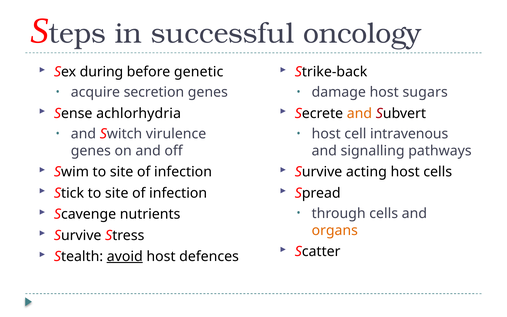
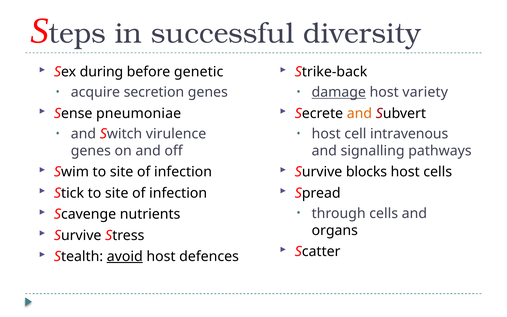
oncology: oncology -> diversity
damage underline: none -> present
sugars: sugars -> variety
achlorhydria: achlorhydria -> pneumoniae
acting: acting -> blocks
organs colour: orange -> black
